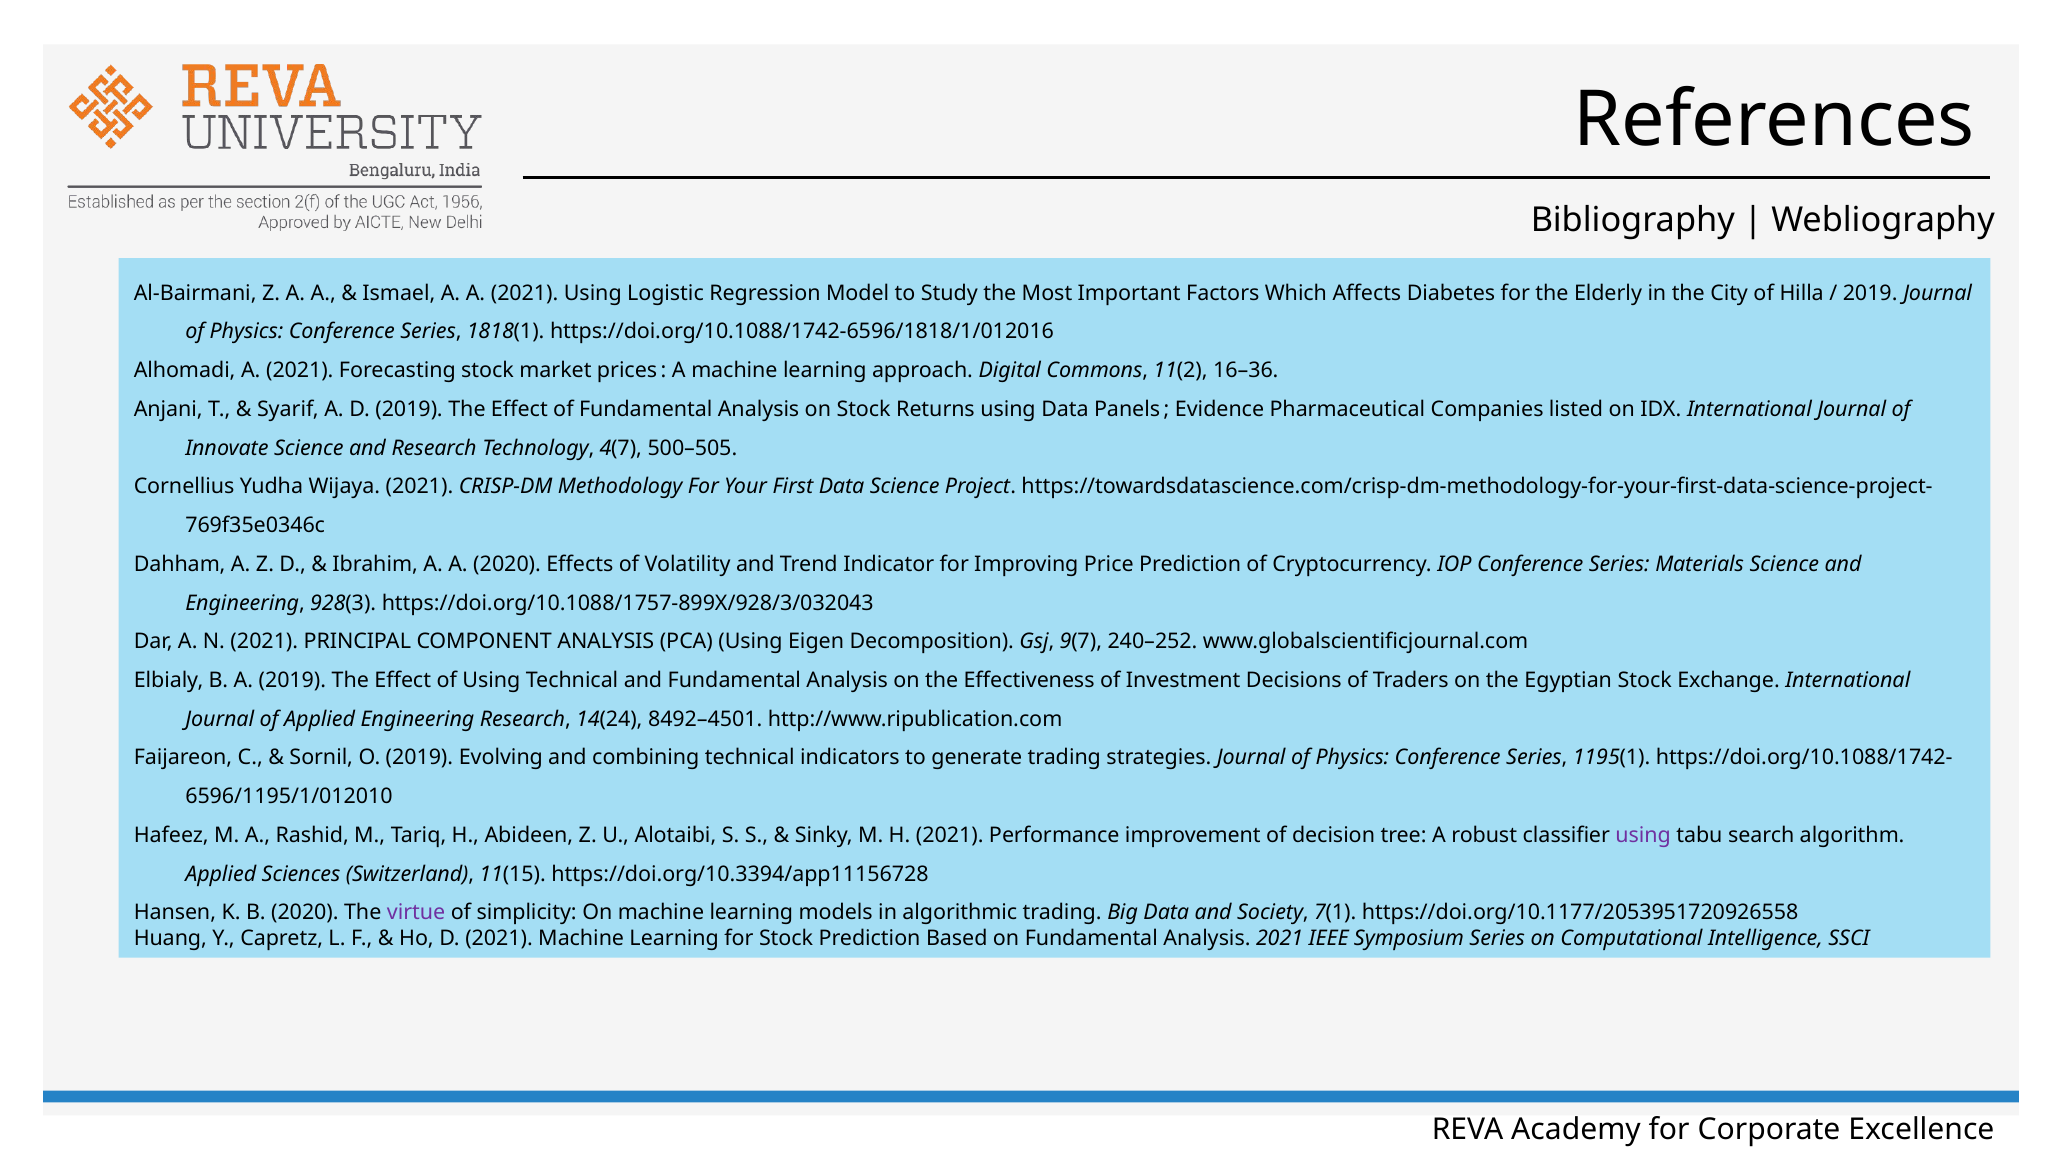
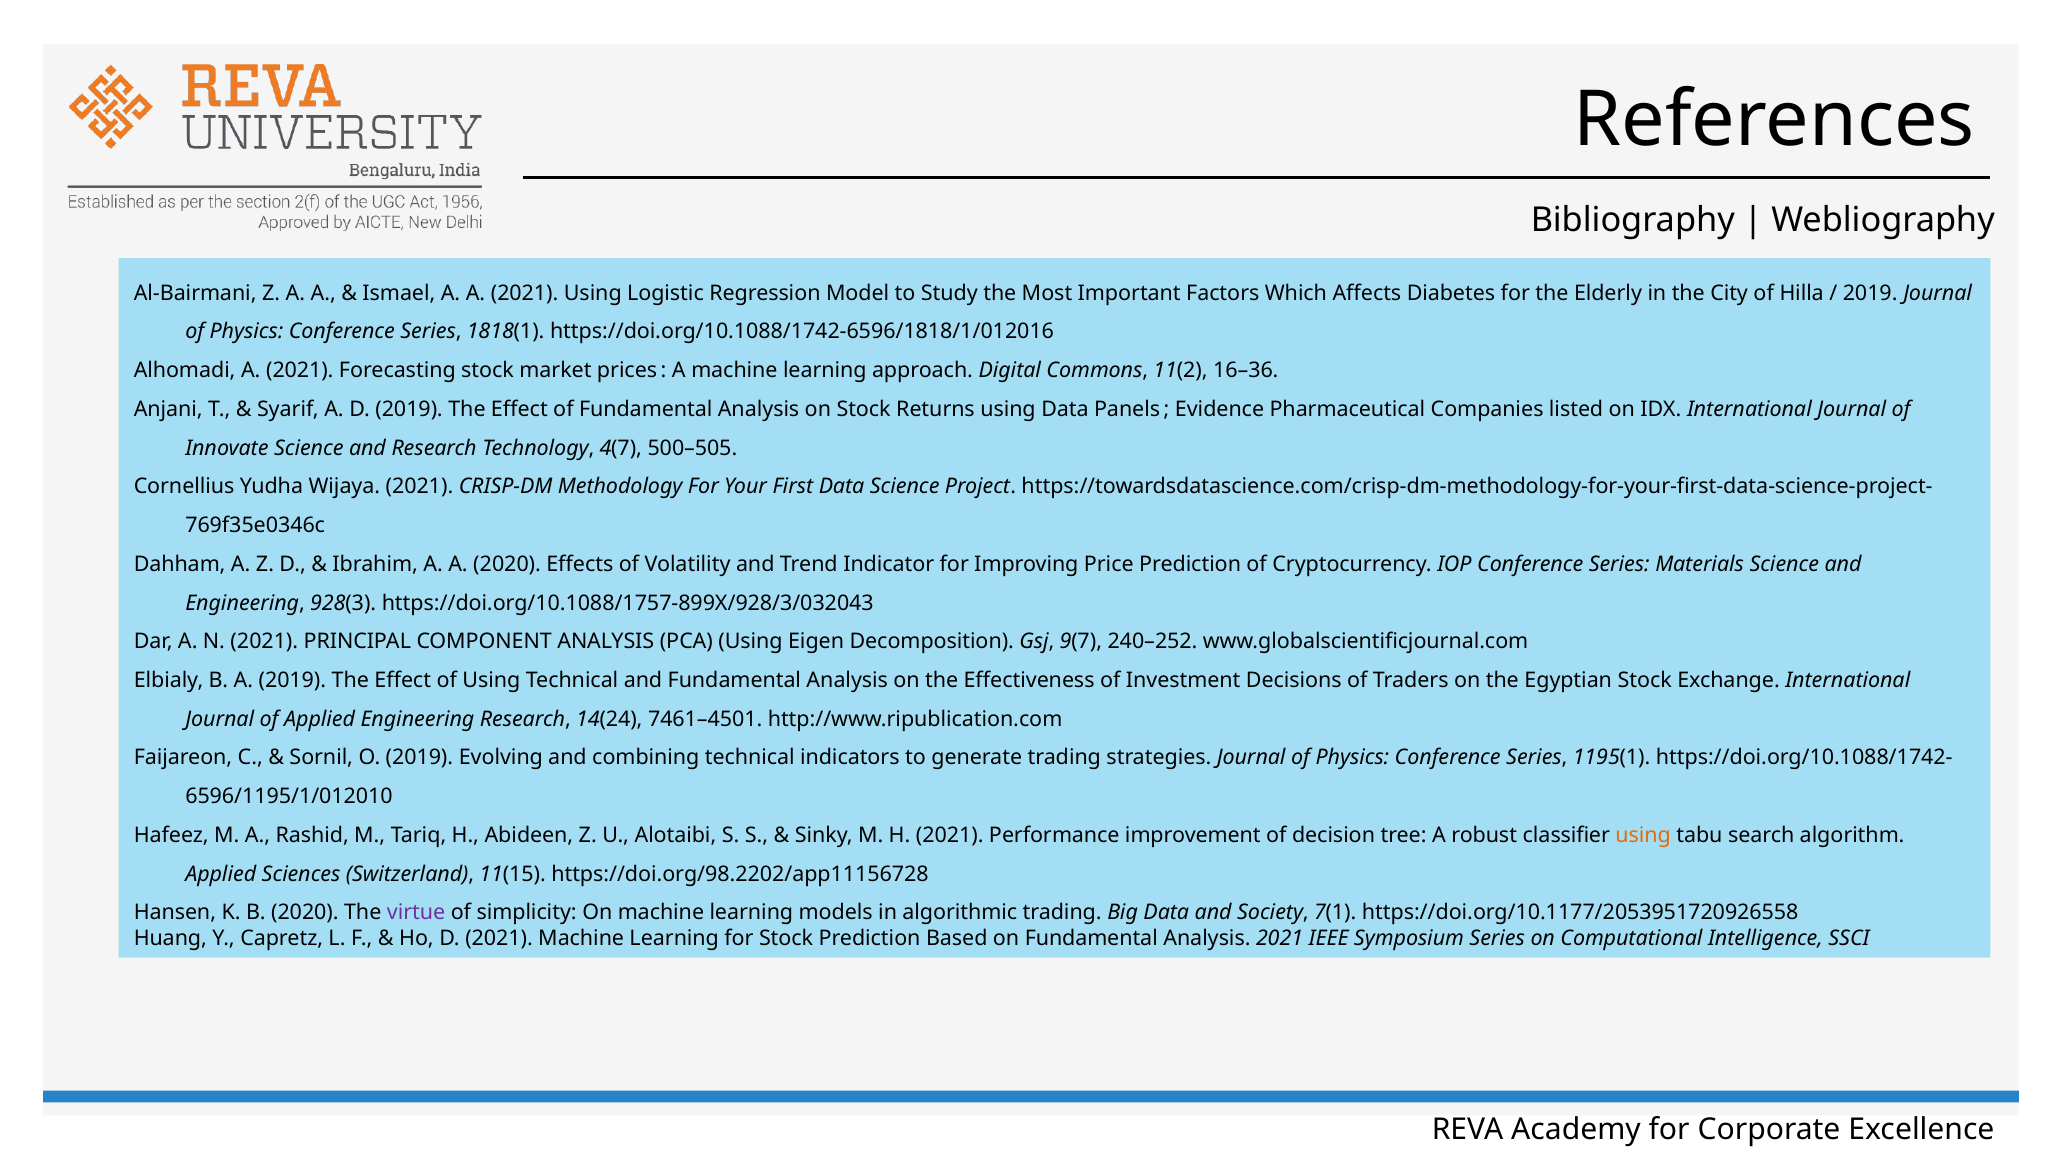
8492–4501: 8492–4501 -> 7461–4501
using at (1643, 835) colour: purple -> orange
https://doi.org/10.3394/app11156728: https://doi.org/10.3394/app11156728 -> https://doi.org/98.2202/app11156728
